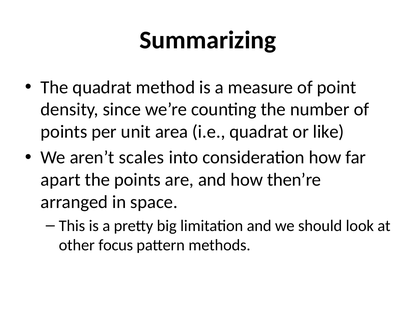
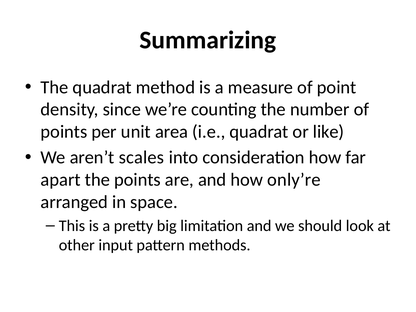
then’re: then’re -> only’re
focus: focus -> input
